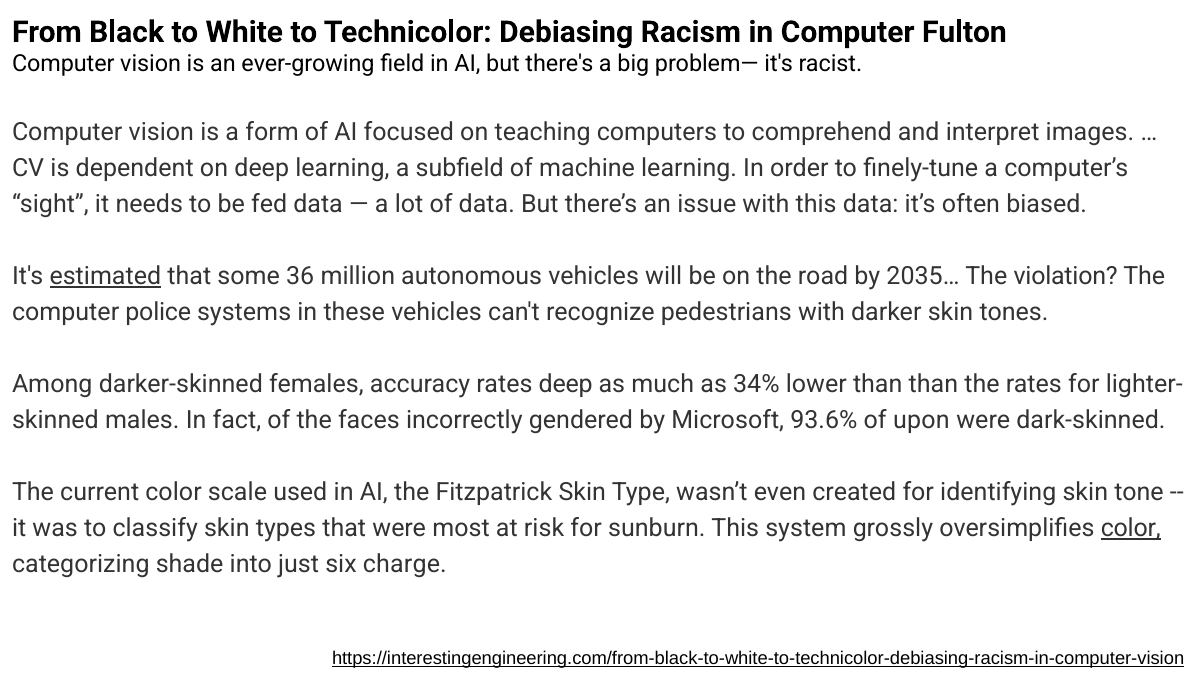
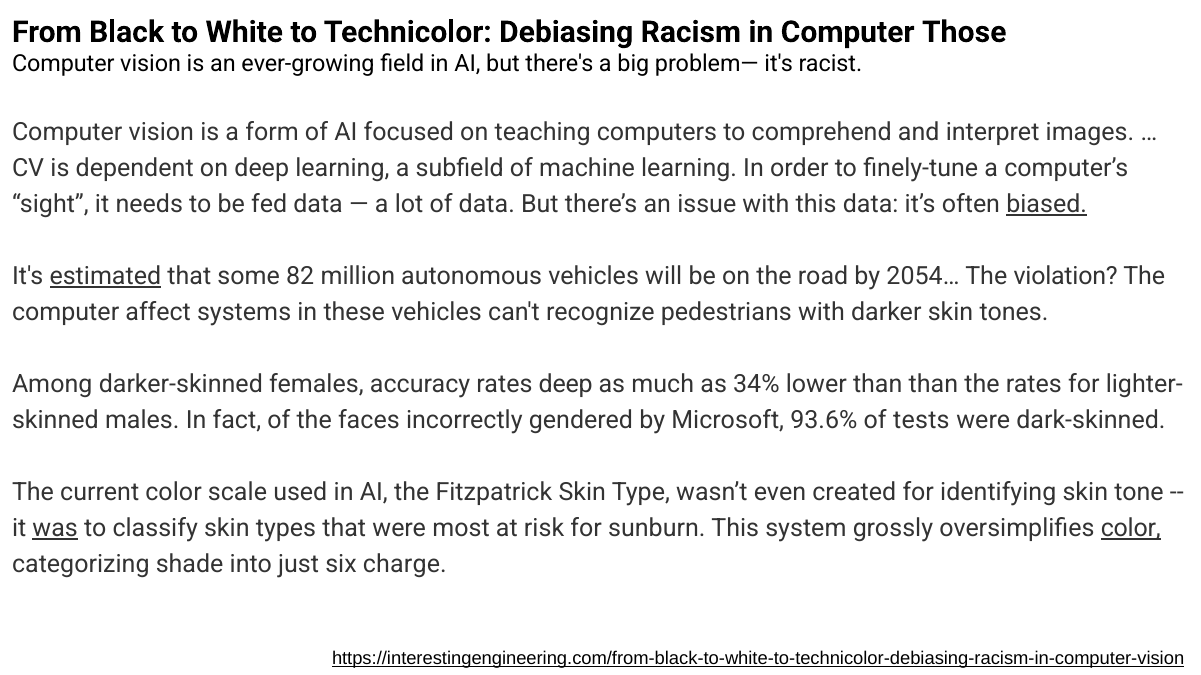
Fulton: Fulton -> Those
biased underline: none -> present
36: 36 -> 82
2035…: 2035… -> 2054…
police: police -> affect
upon: upon -> tests
was underline: none -> present
